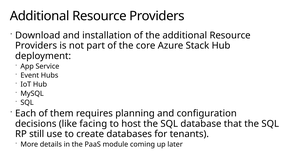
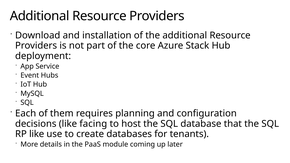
RP still: still -> like
